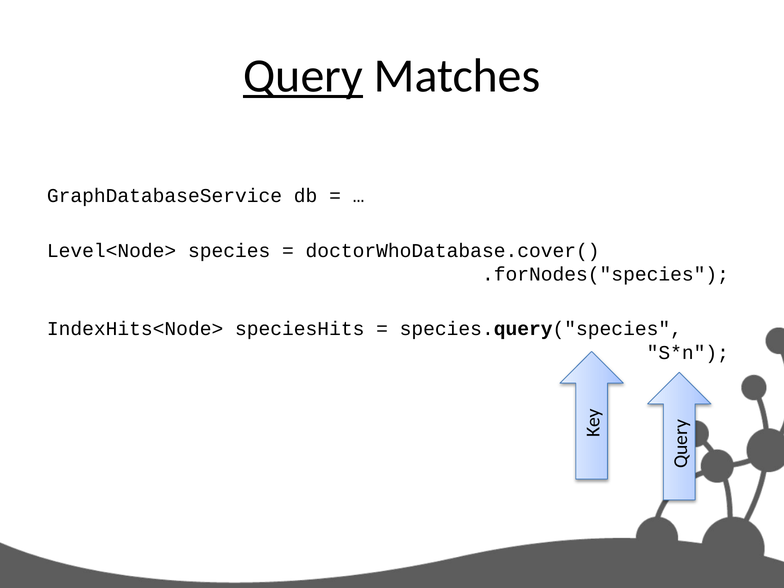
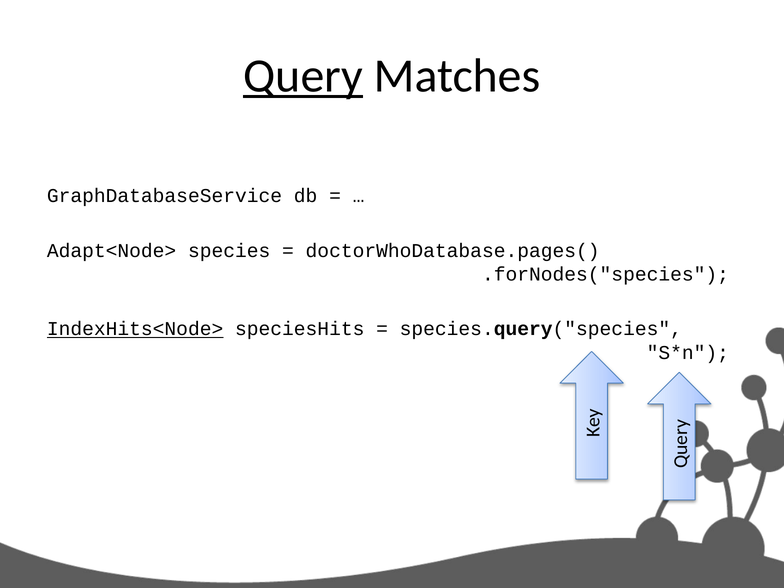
Level<Node>: Level<Node> -> Adapt<Node>
doctorWhoDatabase.cover(: doctorWhoDatabase.cover( -> doctorWhoDatabase.pages(
IndexHits<Node> underline: none -> present
